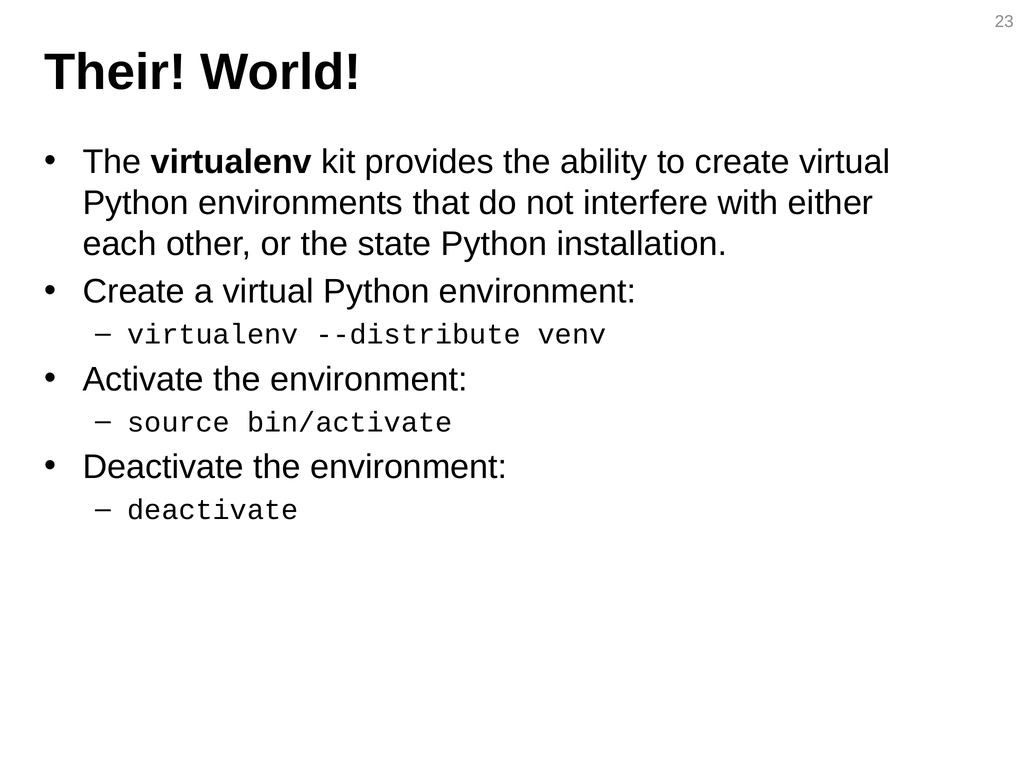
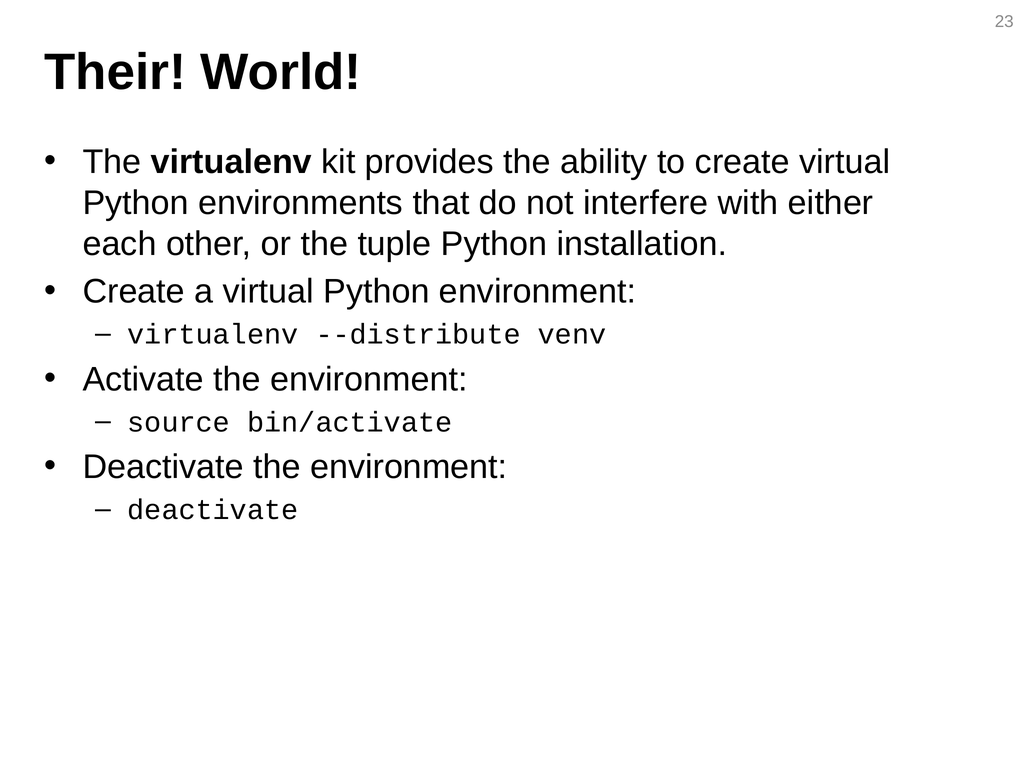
state: state -> tuple
